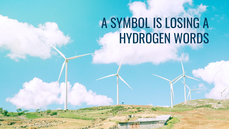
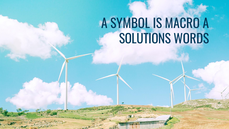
LOSING: LOSING -> MACRO
HYDROGEN: HYDROGEN -> SOLUTIONS
